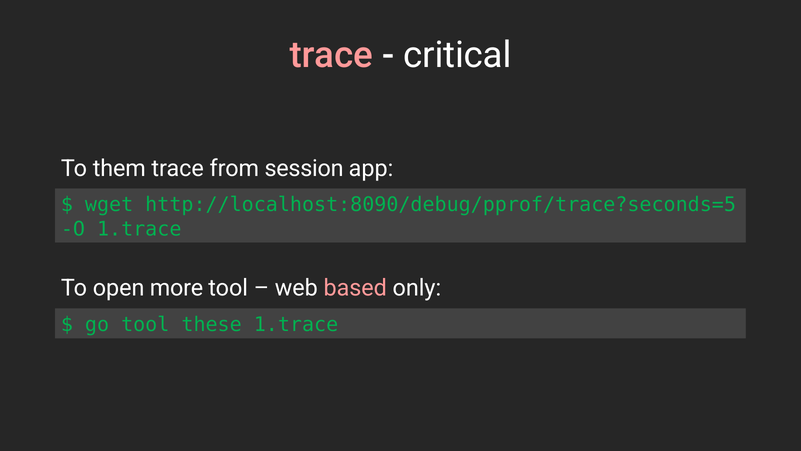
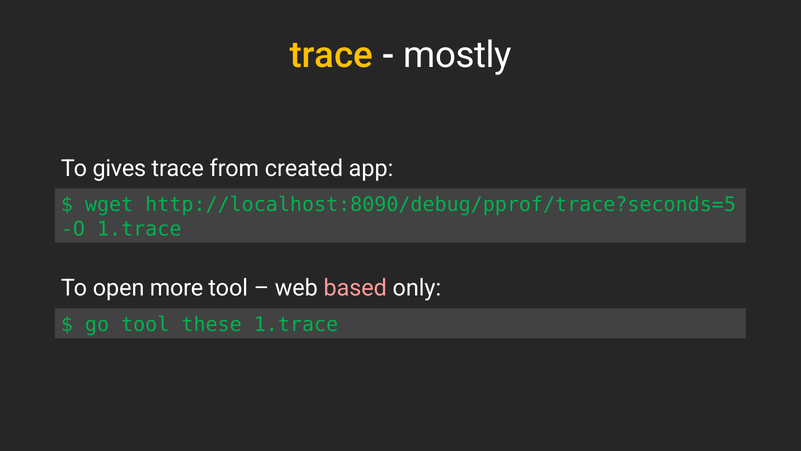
trace at (331, 55) colour: pink -> yellow
critical: critical -> mostly
them: them -> gives
session: session -> created
